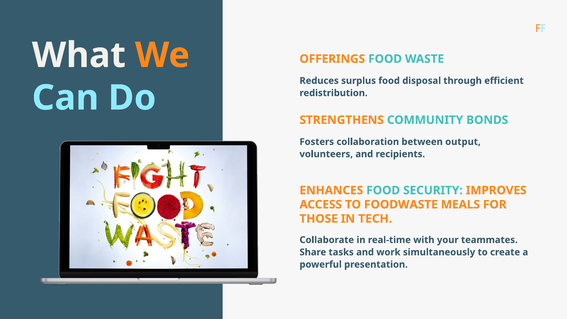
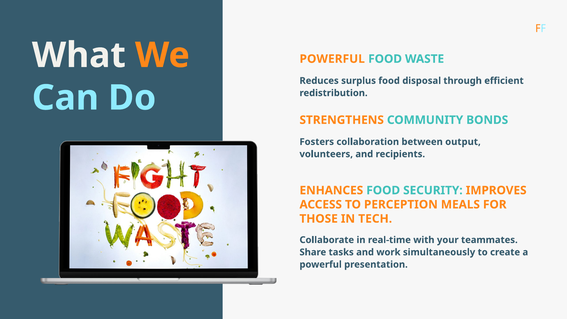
OFFERINGS at (332, 59): OFFERINGS -> POWERFUL
FOODWASTE: FOODWASTE -> PERCEPTION
